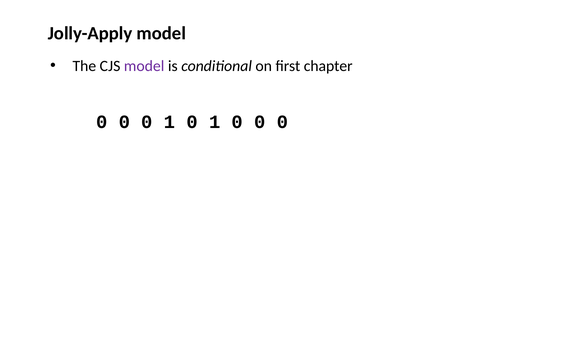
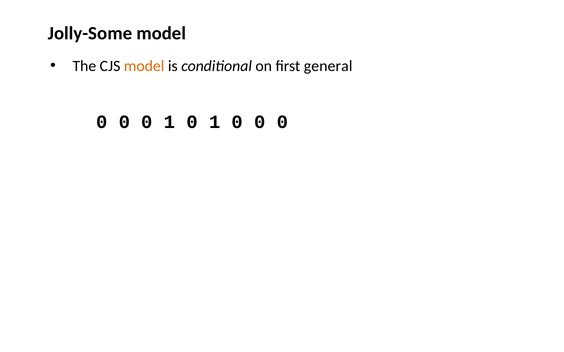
Jolly-Apply: Jolly-Apply -> Jolly-Some
model at (144, 66) colour: purple -> orange
chapter: chapter -> general
